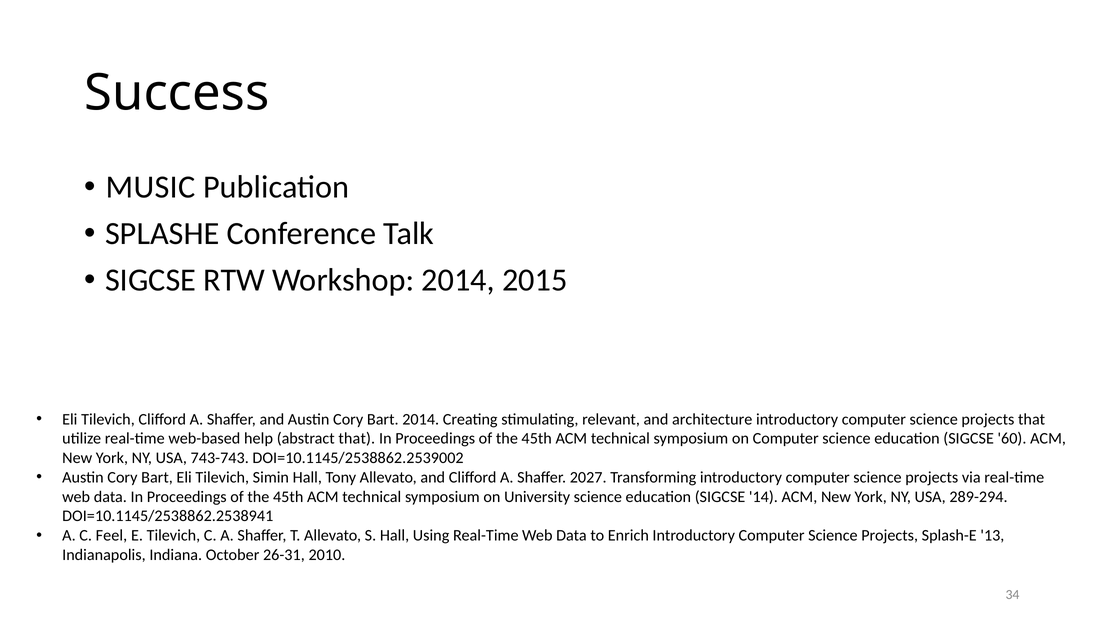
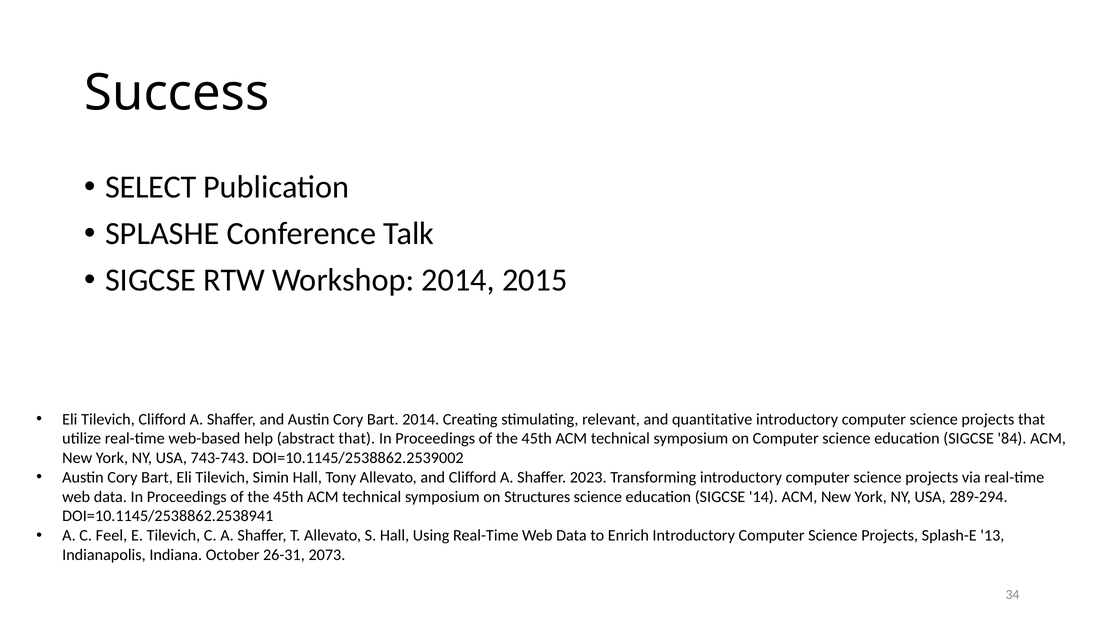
MUSIC: MUSIC -> SELECT
architecture: architecture -> quantitative
60: 60 -> 84
2027: 2027 -> 2023
University: University -> Structures
2010: 2010 -> 2073
